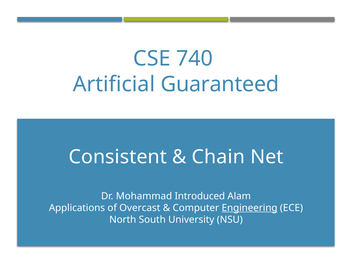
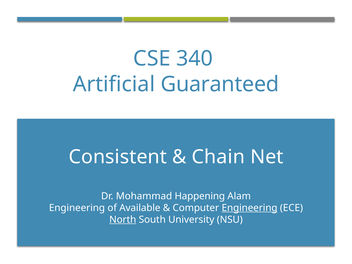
740: 740 -> 340
Introduced: Introduced -> Happening
Applications at (77, 208): Applications -> Engineering
Overcast: Overcast -> Available
North underline: none -> present
